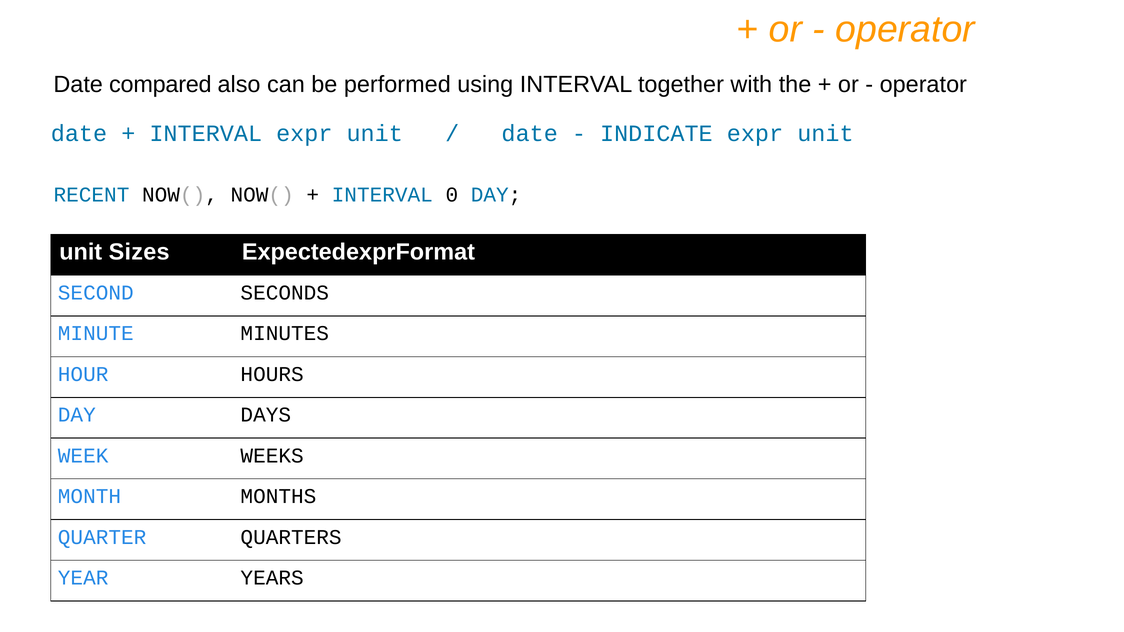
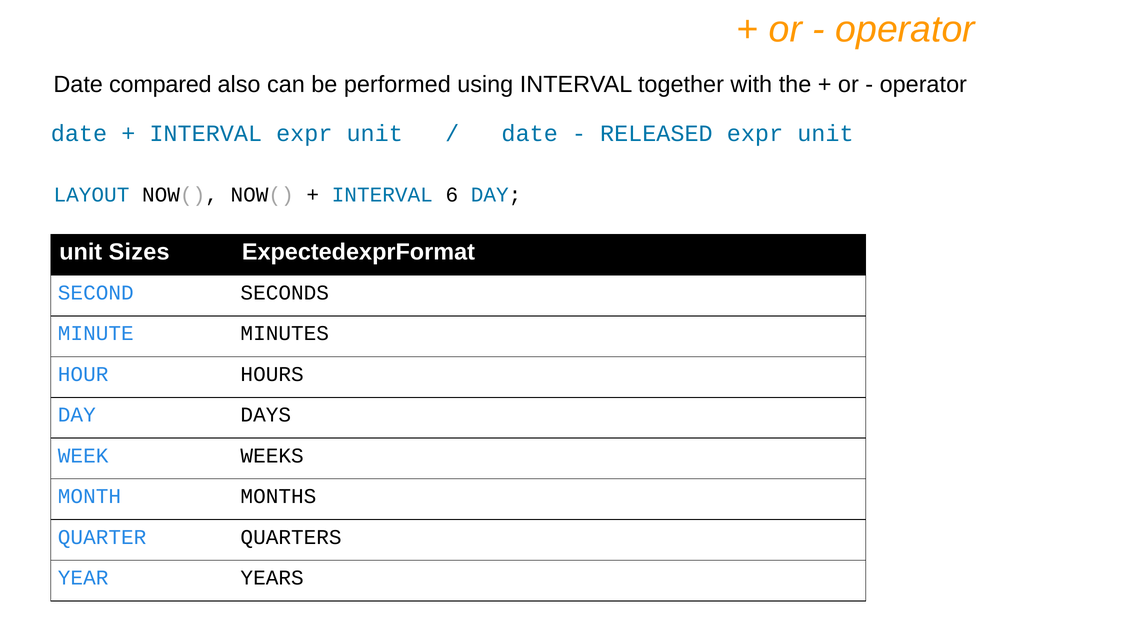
INDICATE: INDICATE -> RELEASED
RECENT: RECENT -> LAYOUT
0: 0 -> 6
